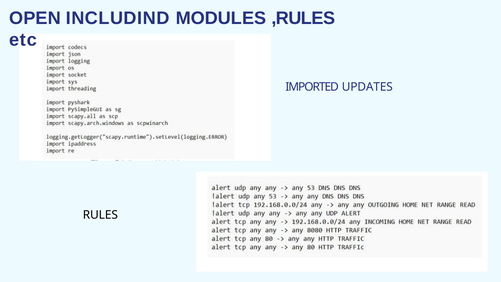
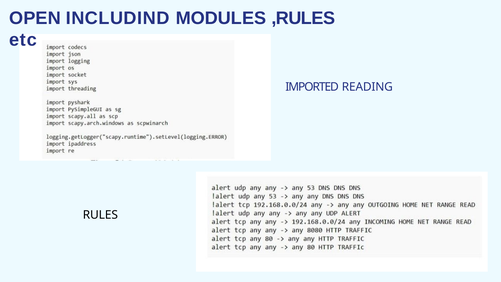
UPDATES: UPDATES -> READING
